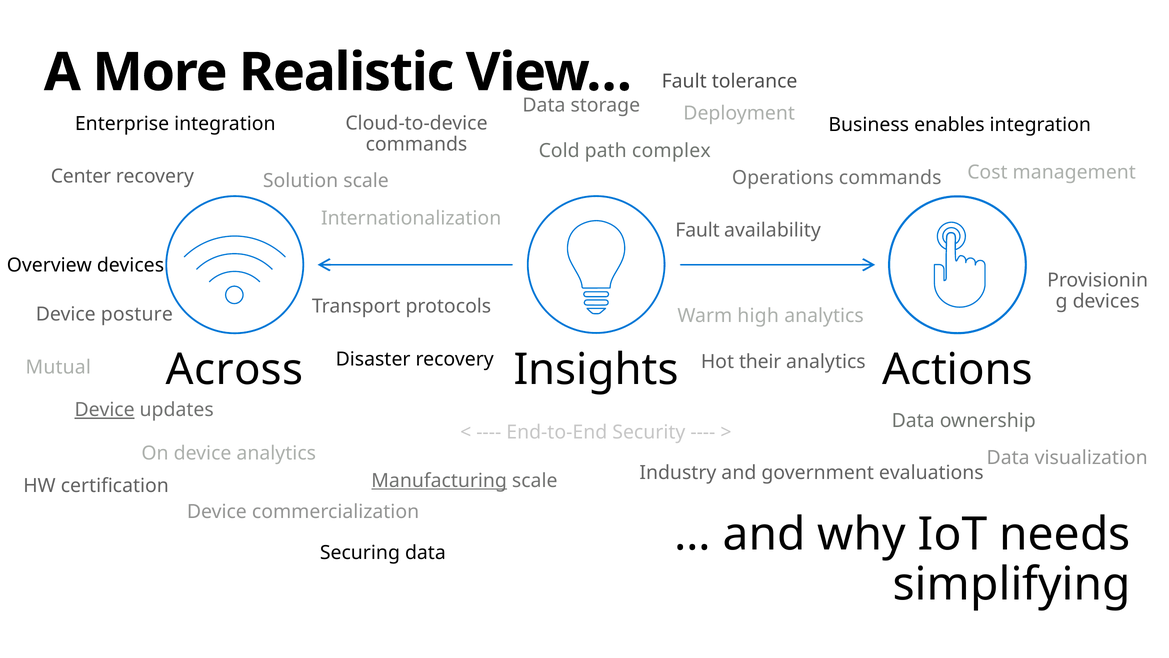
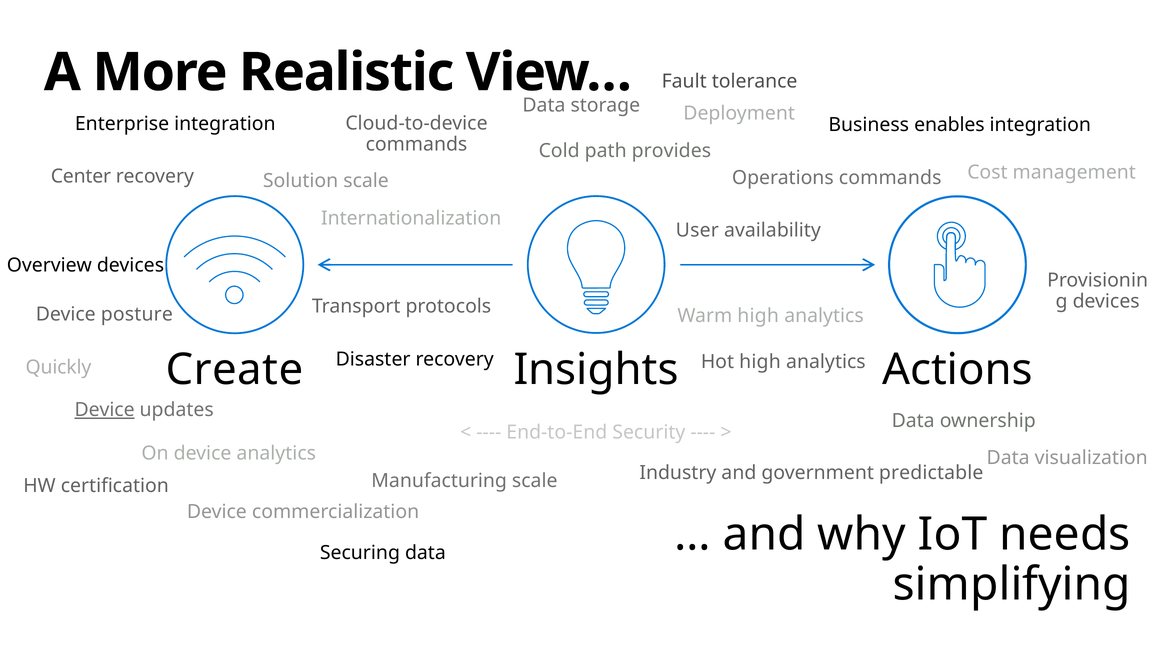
complex: complex -> provides
Fault at (698, 230): Fault -> User
Hot their: their -> high
Across: Across -> Create
Mutual: Mutual -> Quickly
evaluations: evaluations -> predictable
Manufacturing underline: present -> none
